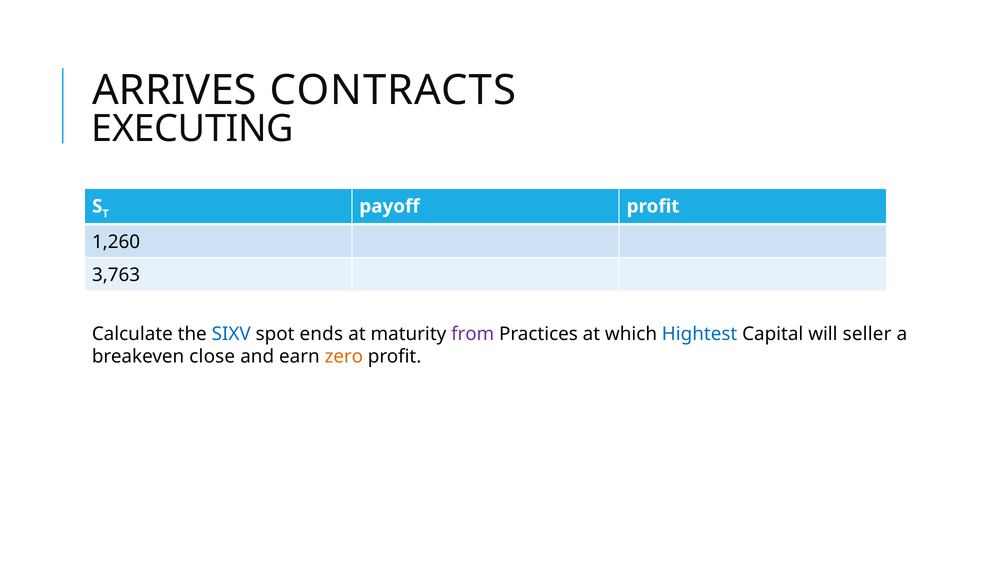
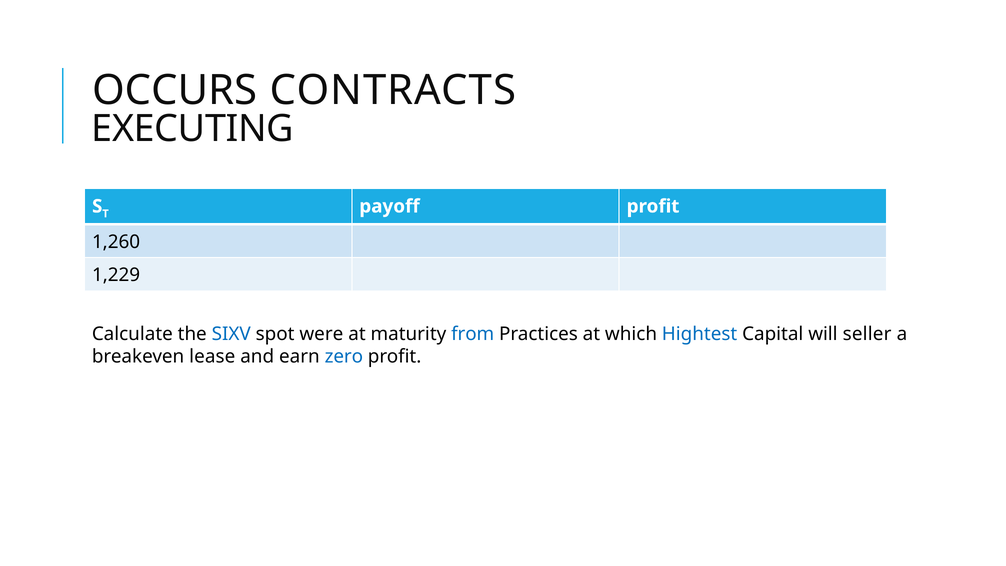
ARRIVES: ARRIVES -> OCCURS
3,763: 3,763 -> 1,229
ends: ends -> were
from colour: purple -> blue
close: close -> lease
zero colour: orange -> blue
